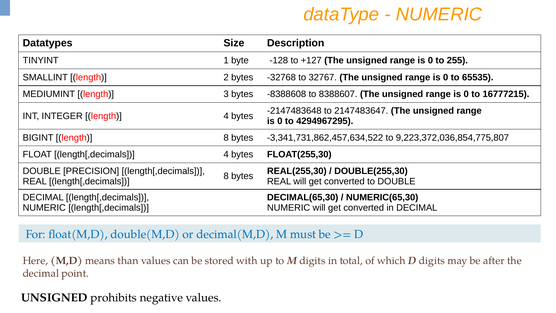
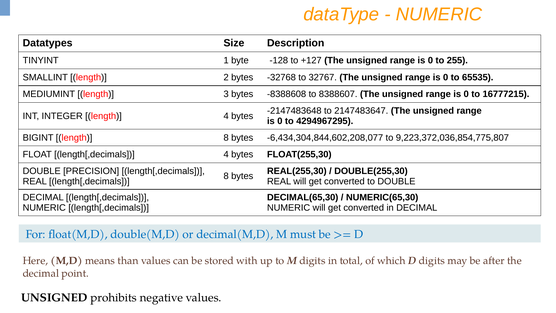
-3,341,731,862,457,634,522: -3,341,731,862,457,634,522 -> -6,434,304,844,602,208,077
